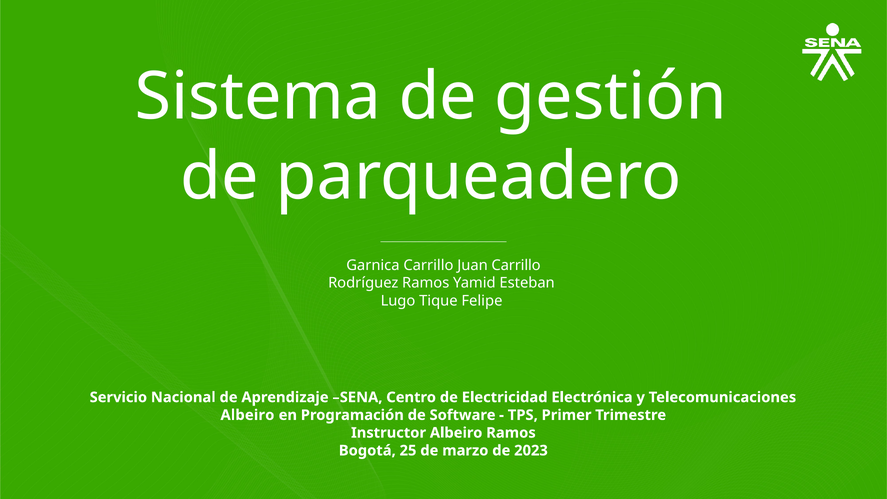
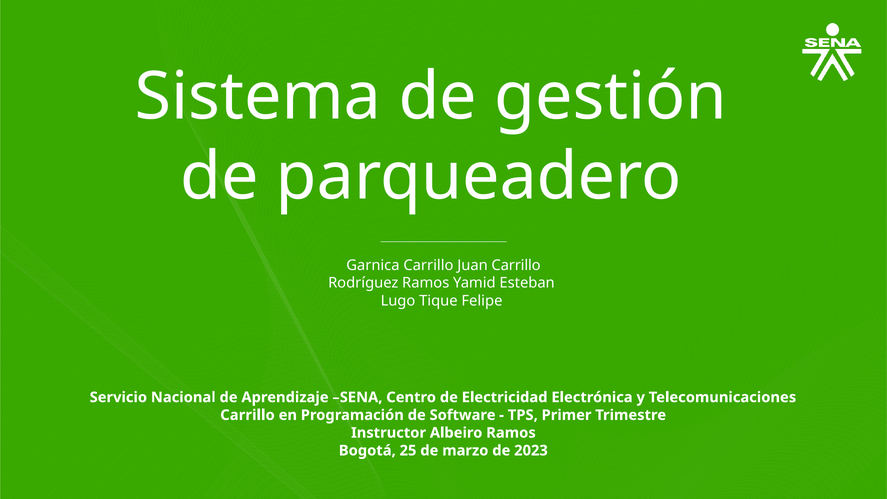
Albeiro at (247, 415): Albeiro -> Carrillo
